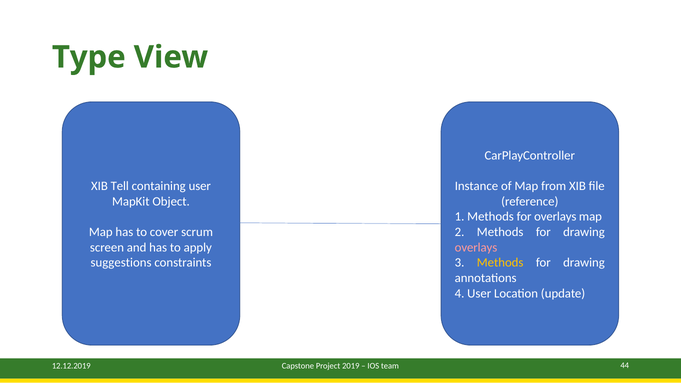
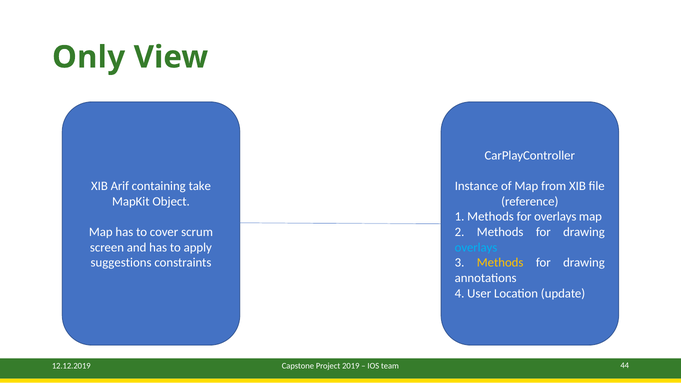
Type: Type -> Only
Tell: Tell -> Arif
containing user: user -> take
overlays at (476, 247) colour: pink -> light blue
